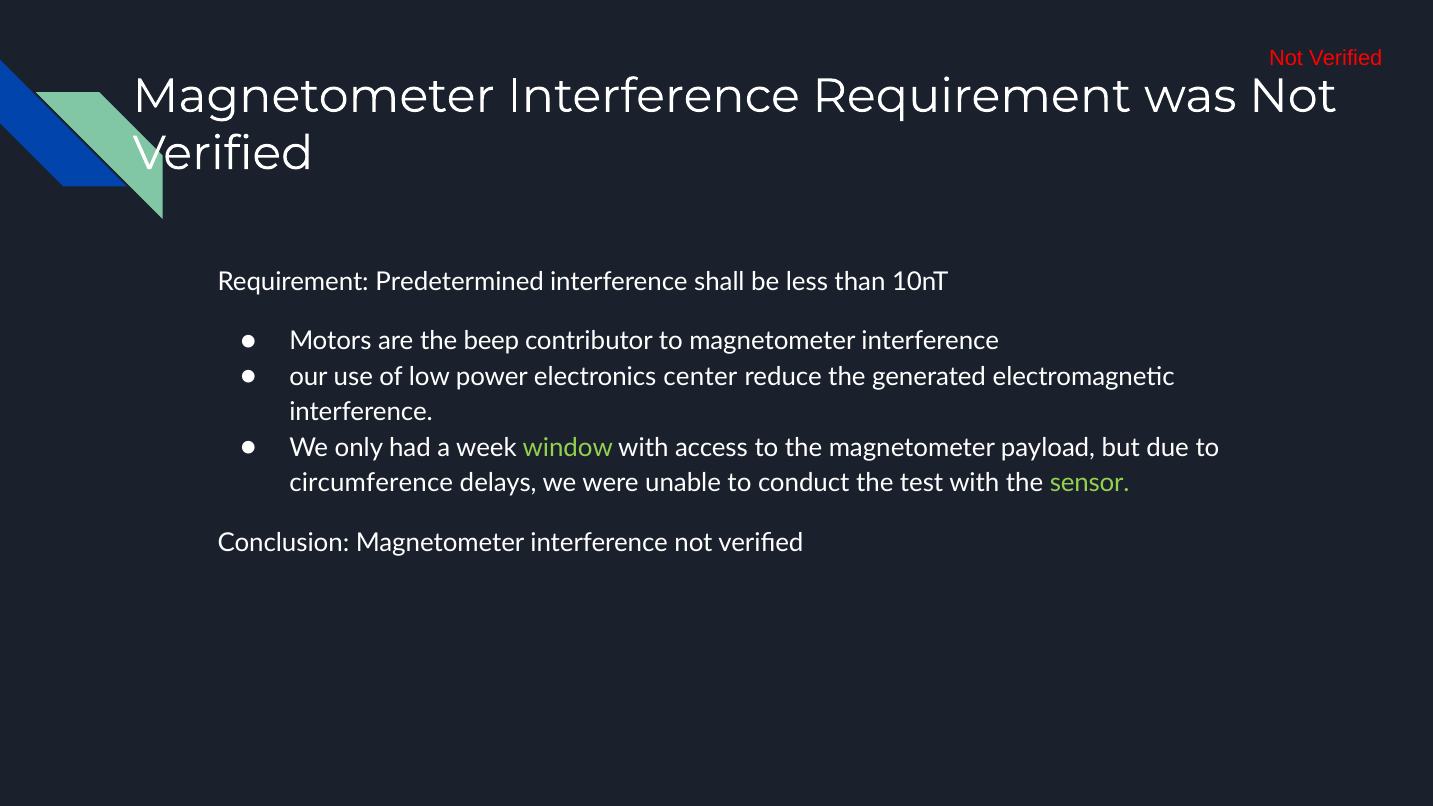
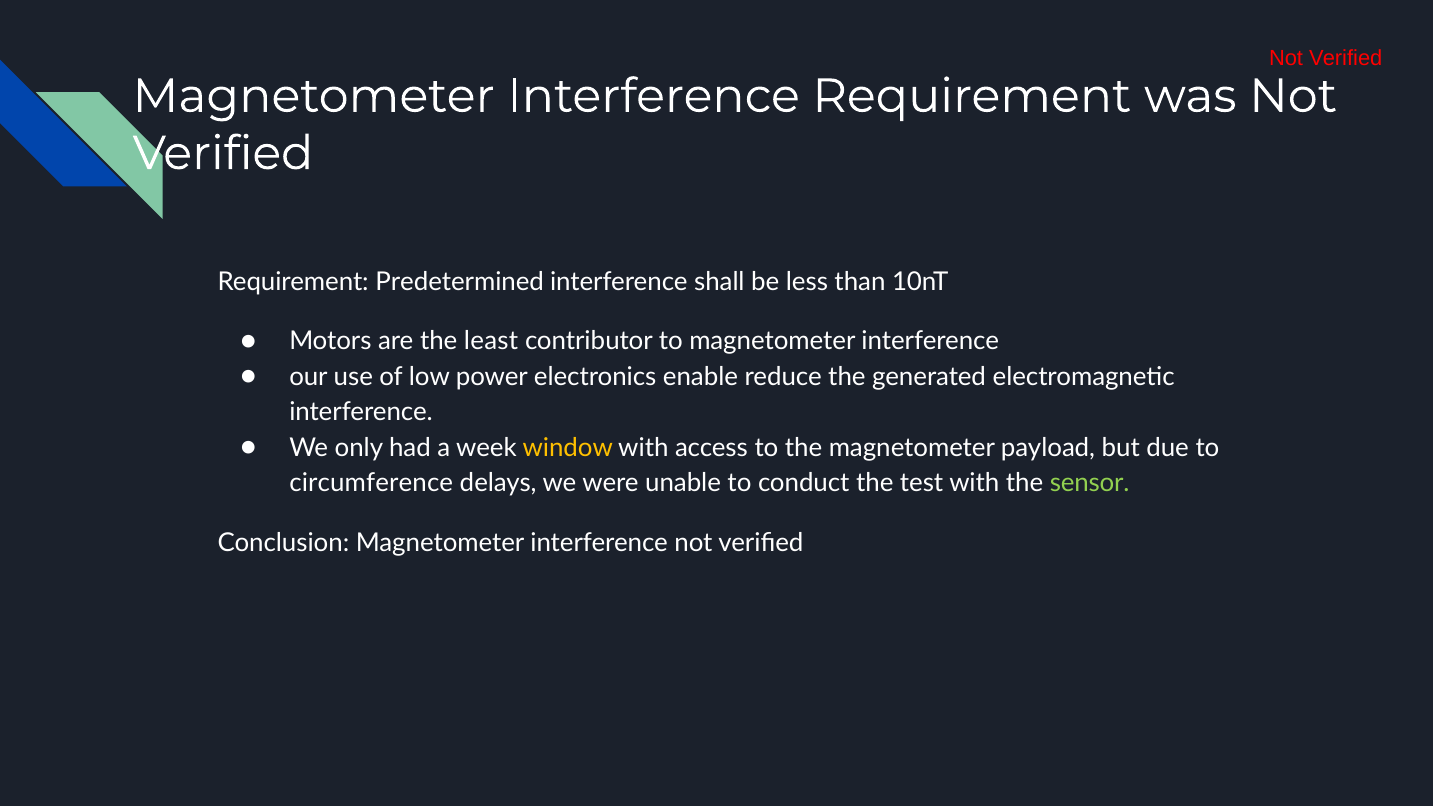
beep: beep -> least
center: center -> enable
window colour: light green -> yellow
